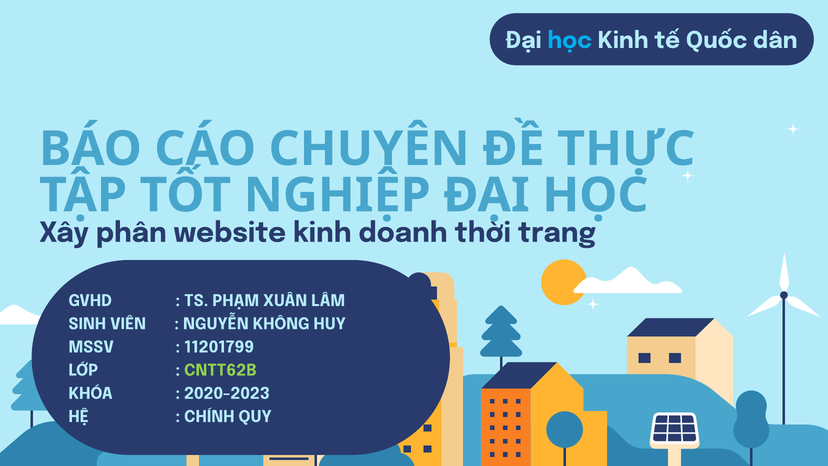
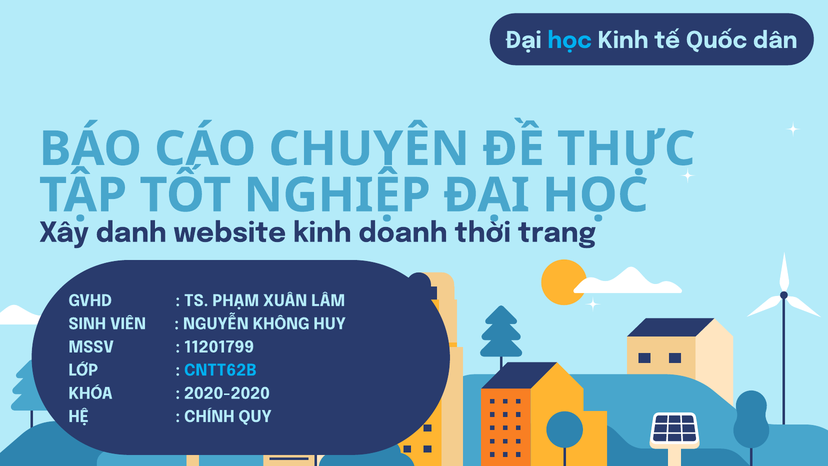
phân: phân -> danh
CNTT62B colour: light green -> light blue
2020-2023: 2020-2023 -> 2020-2020
